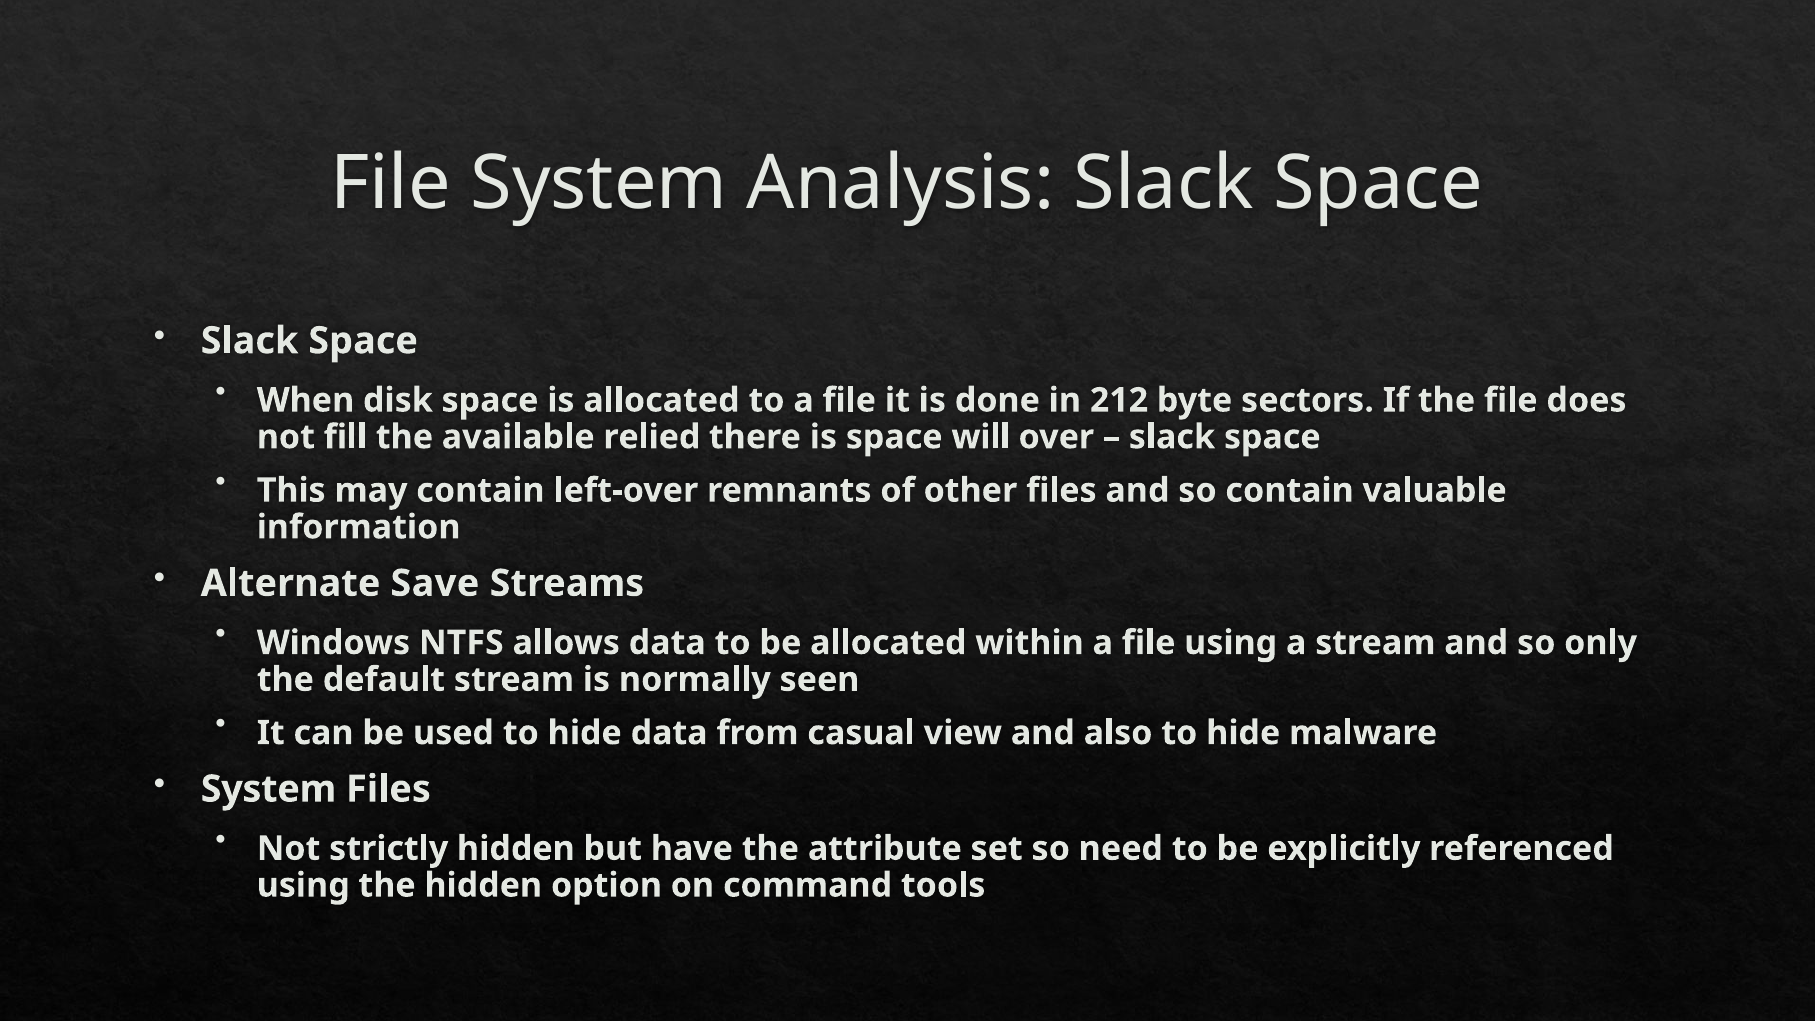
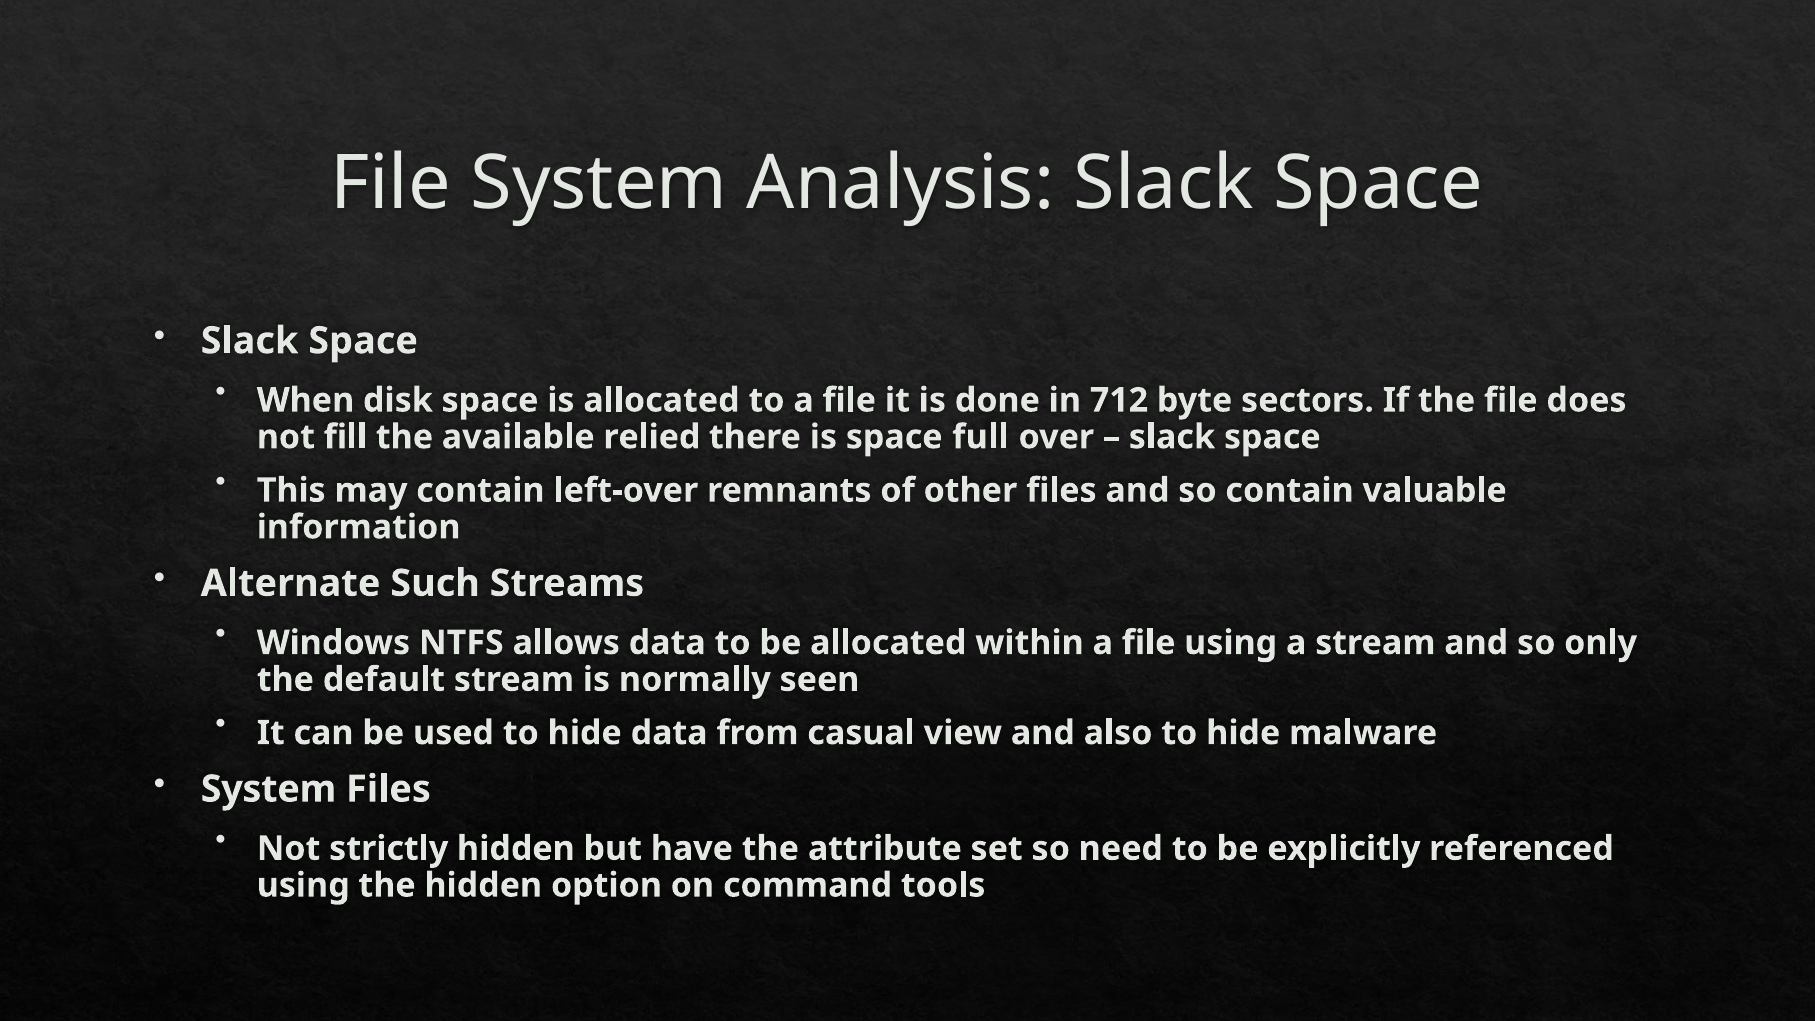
212: 212 -> 712
will: will -> full
Save: Save -> Such
